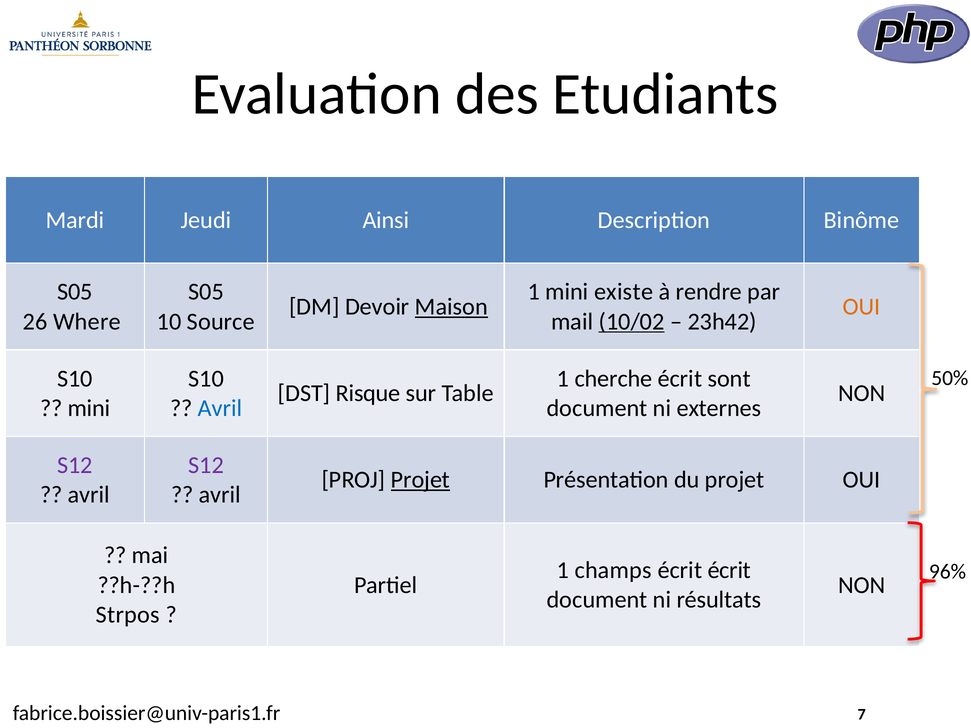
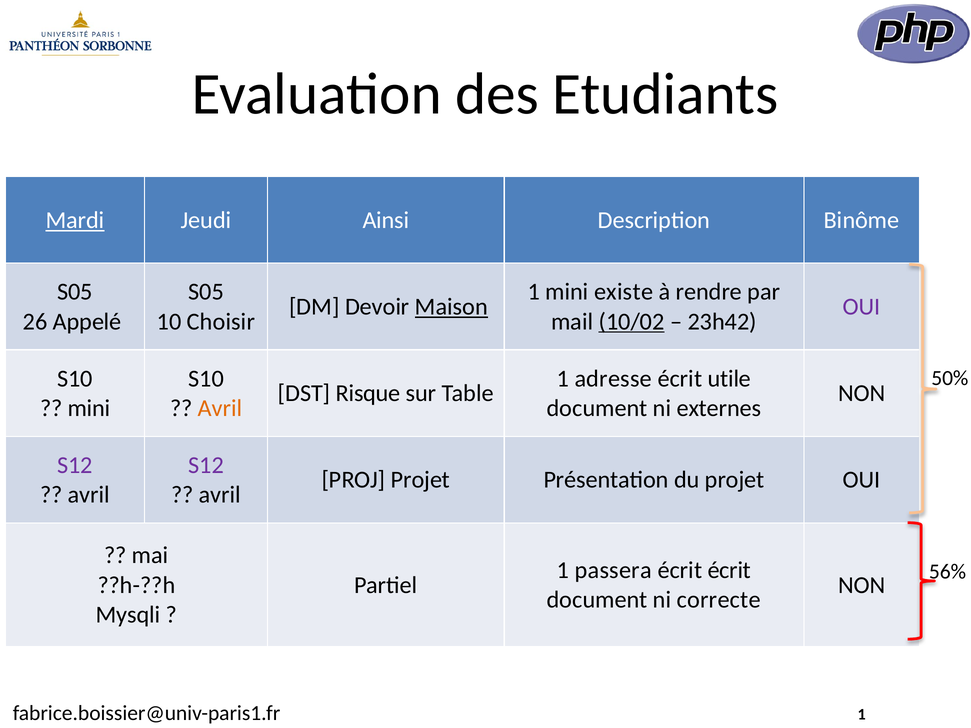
Mardi underline: none -> present
OUI at (862, 307) colour: orange -> purple
Where: Where -> Appelé
Source: Source -> Choisir
cherche: cherche -> adresse
sont: sont -> utile
Avril at (220, 408) colour: blue -> orange
Projet at (420, 480) underline: present -> none
champs: champs -> passera
96%: 96% -> 56%
résultats: résultats -> correcte
Strpos: Strpos -> Mysqli
7 at (862, 715): 7 -> 1
